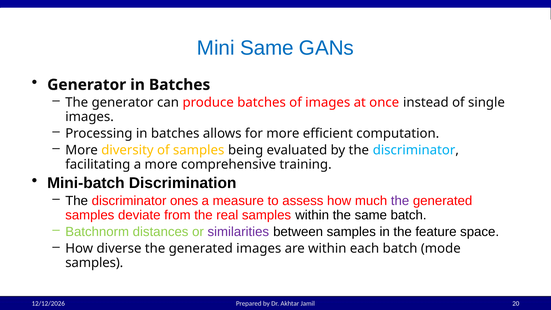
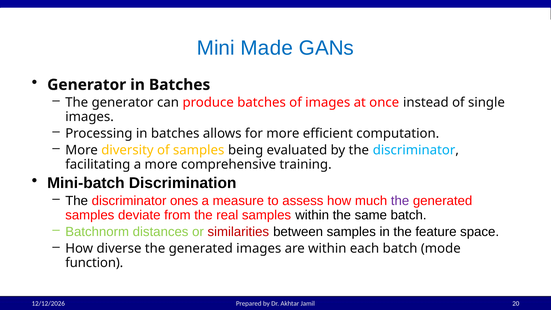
Mini Same: Same -> Made
similarities colour: purple -> red
samples at (94, 263): samples -> function
